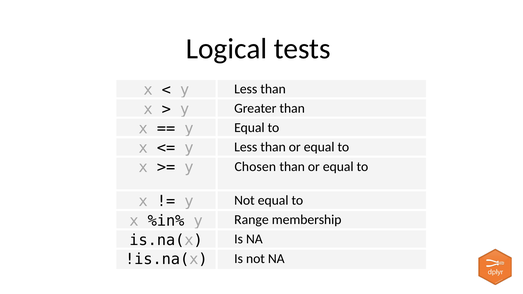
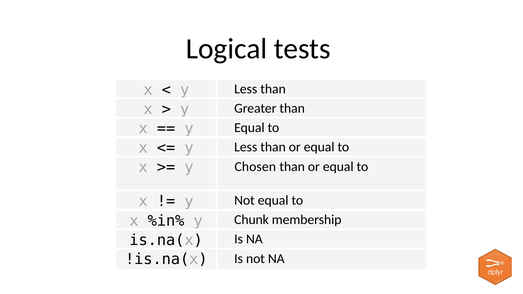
Range: Range -> Chunk
